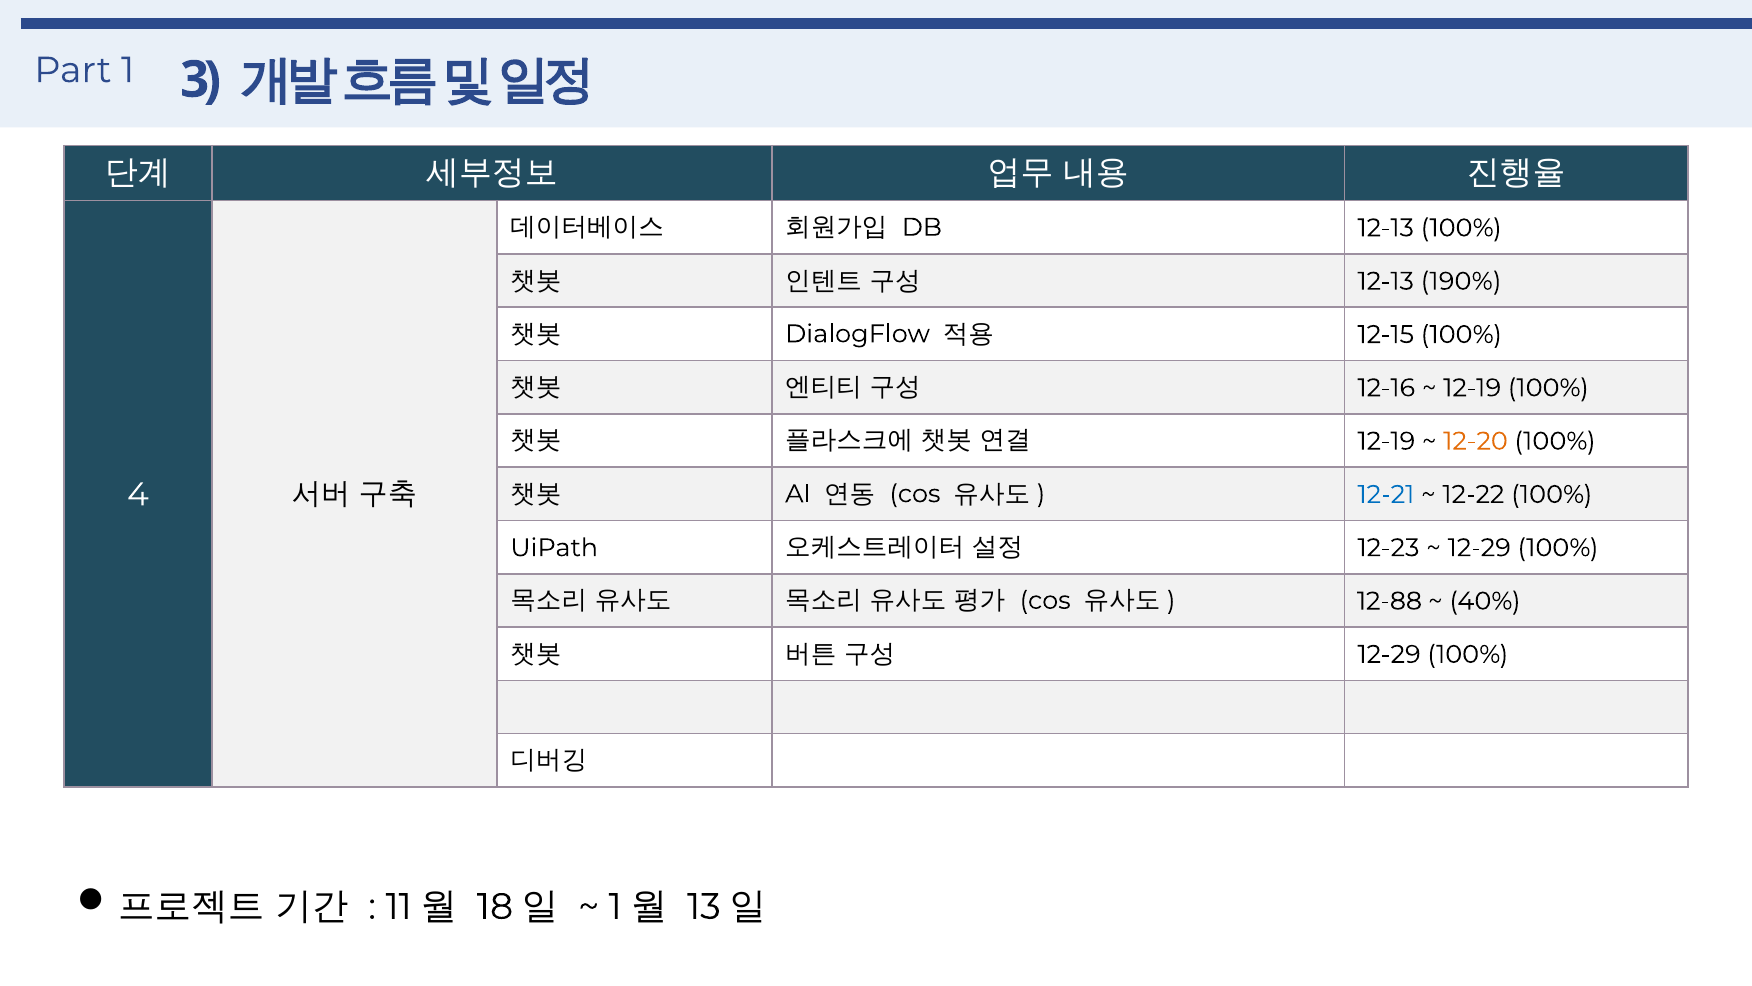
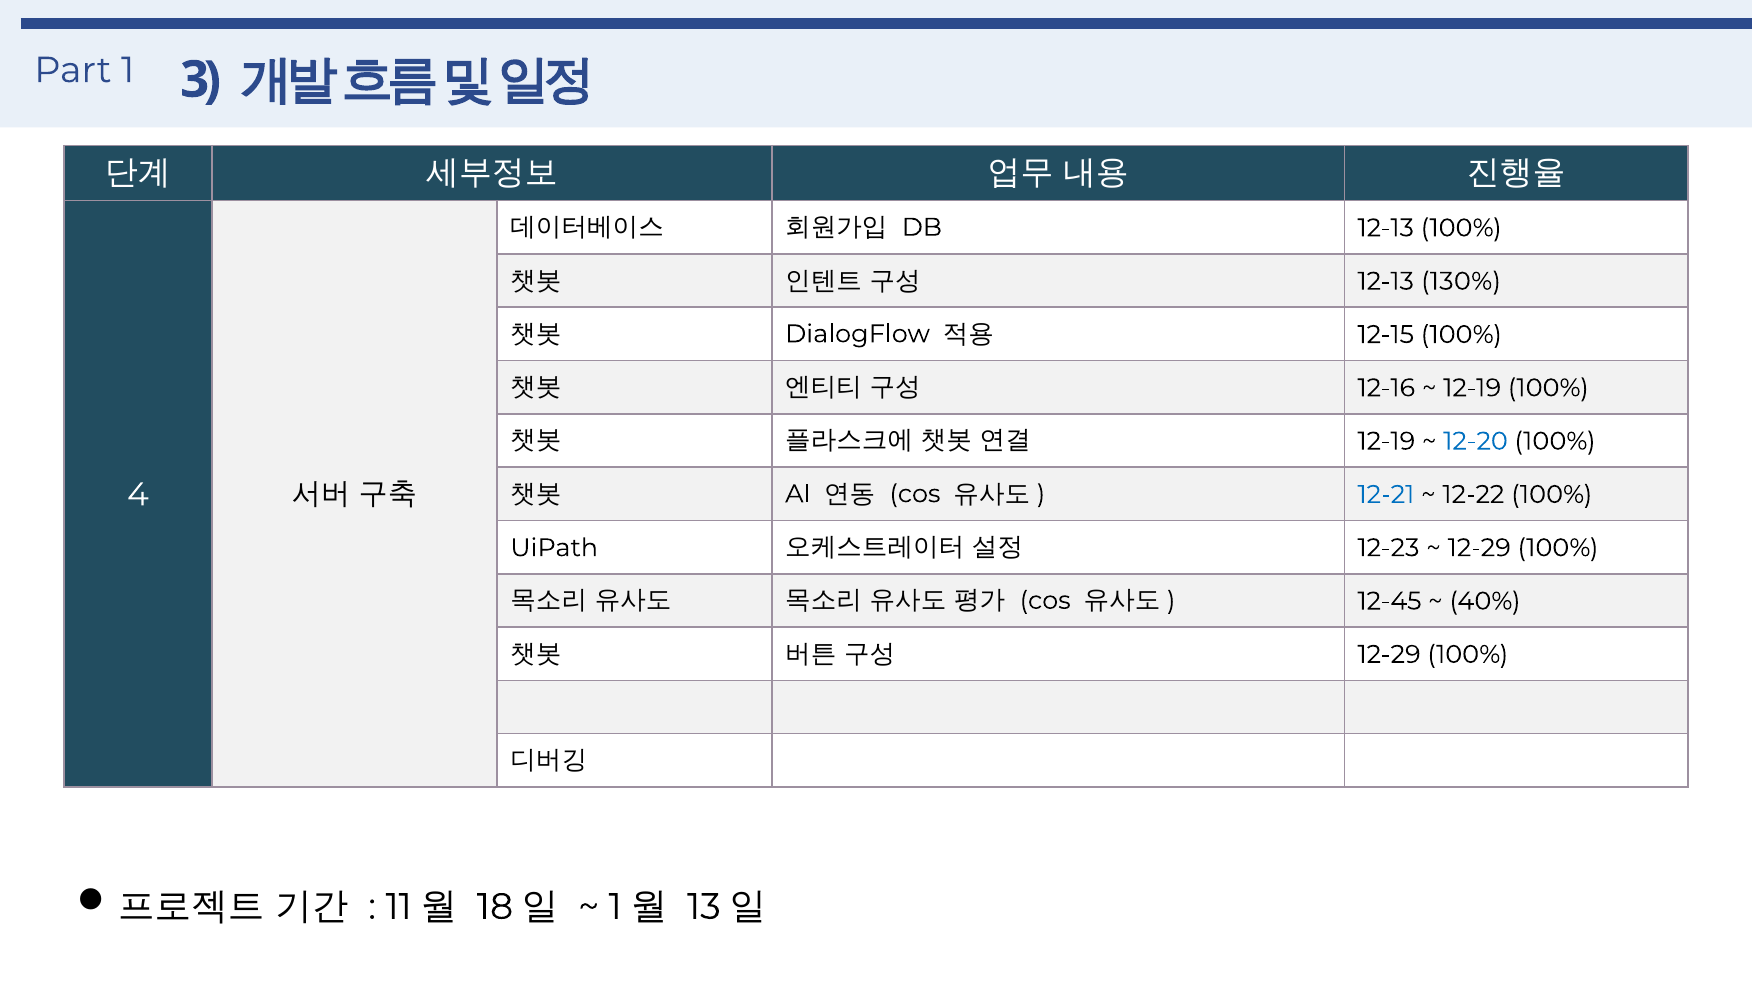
190%: 190% -> 130%
12-20 colour: orange -> blue
12-88: 12-88 -> 12-45
